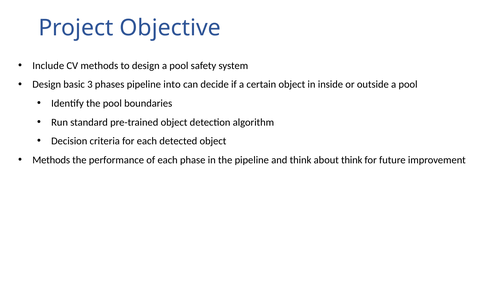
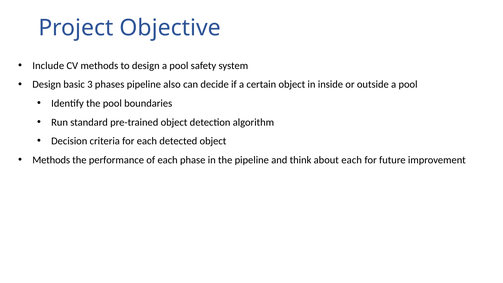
into: into -> also
about think: think -> each
